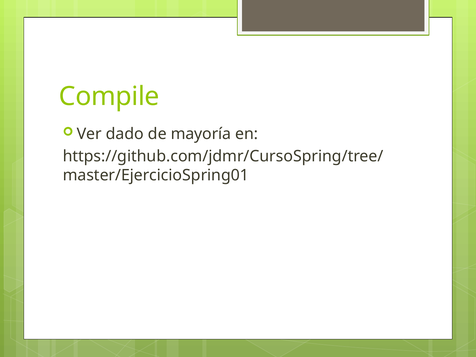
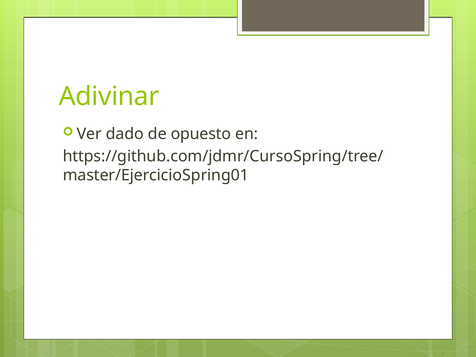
Compile: Compile -> Adivinar
mayoría: mayoría -> opuesto
